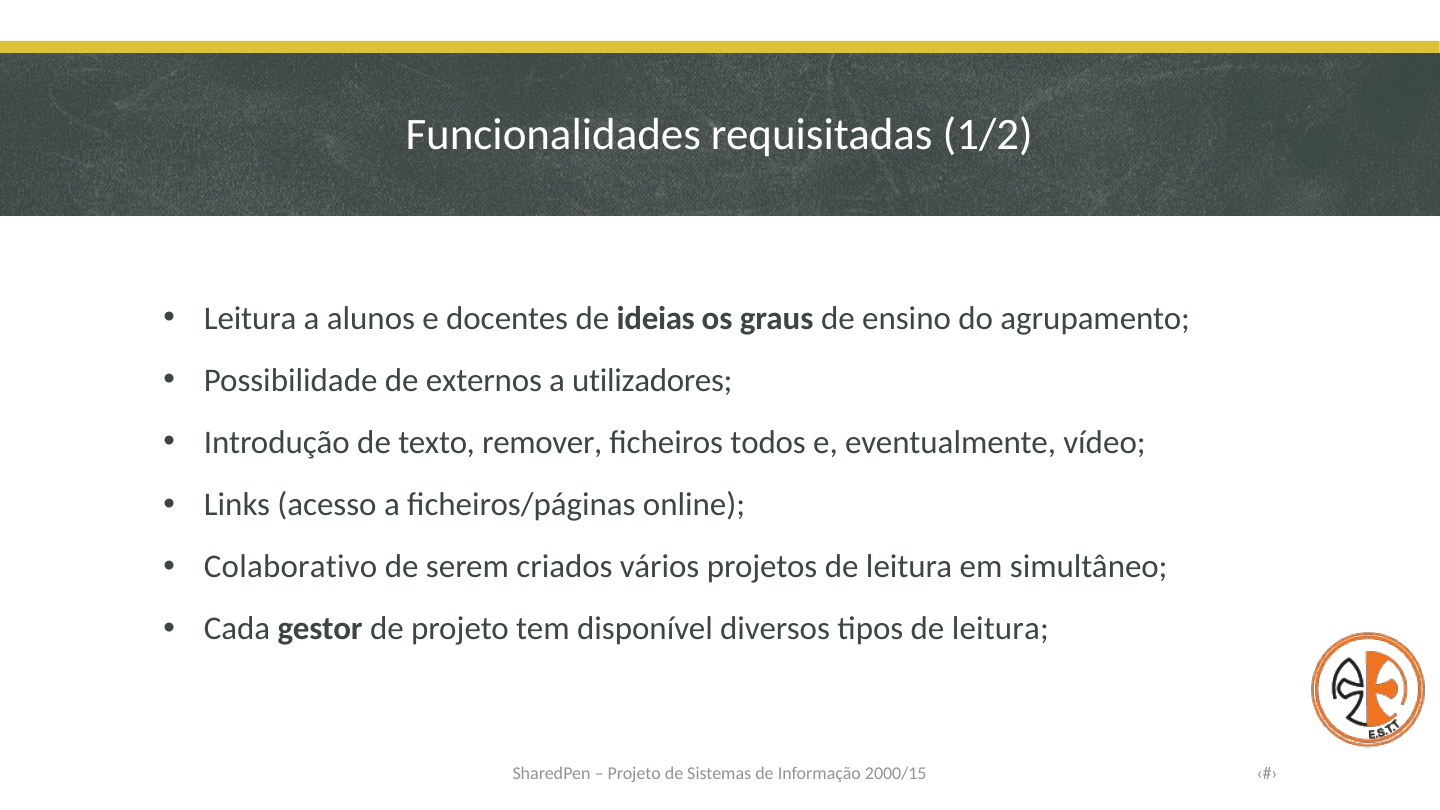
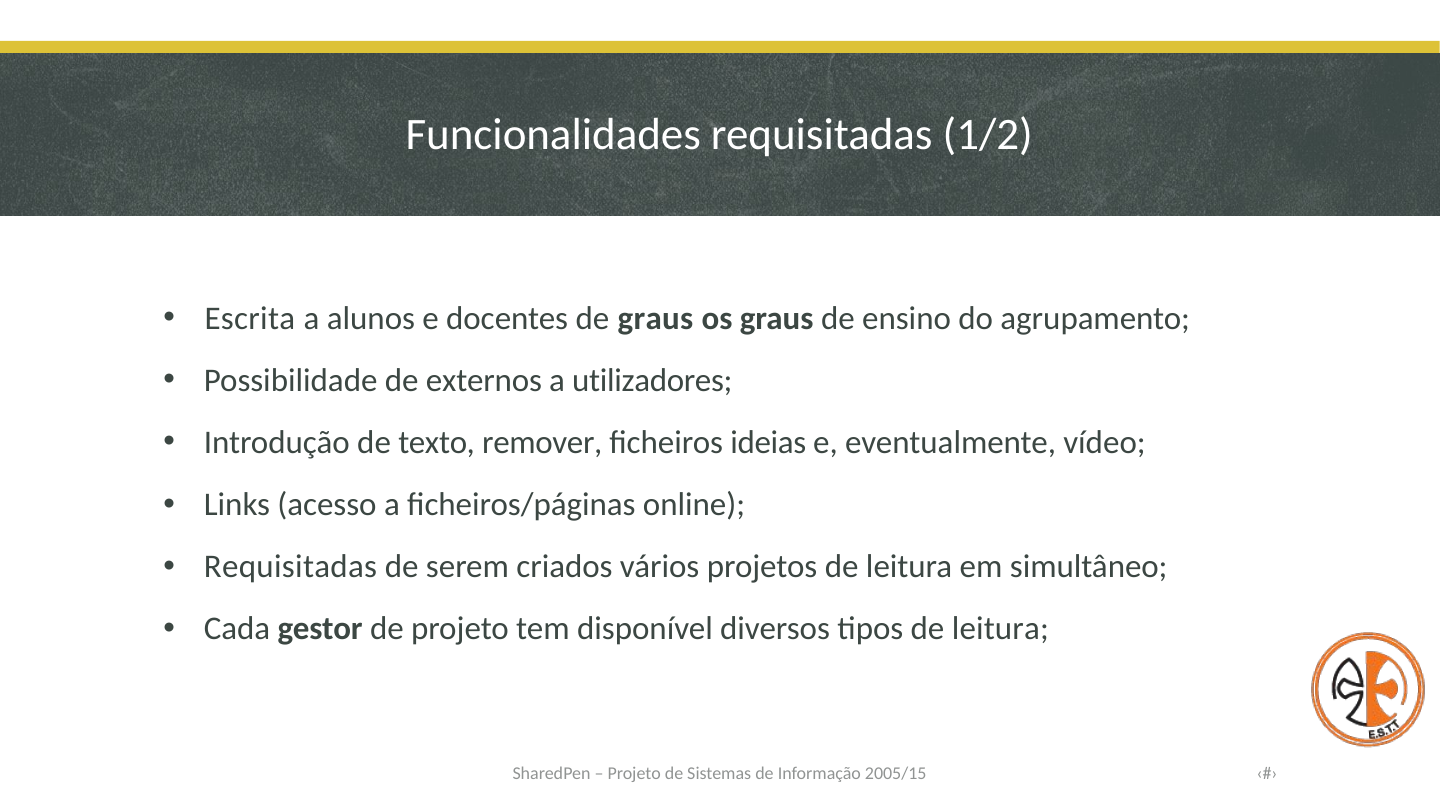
Leitura at (250, 319): Leitura -> Escrita
de ideias: ideias -> graus
todos: todos -> ideias
Colaborativo at (291, 567): Colaborativo -> Requisitadas
2000/15: 2000/15 -> 2005/15
